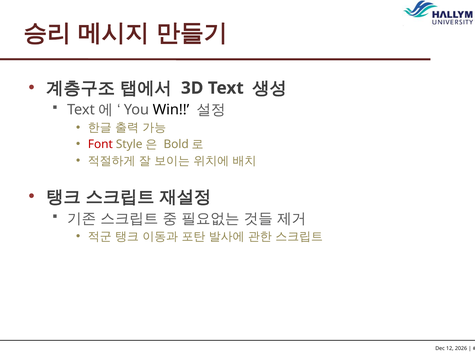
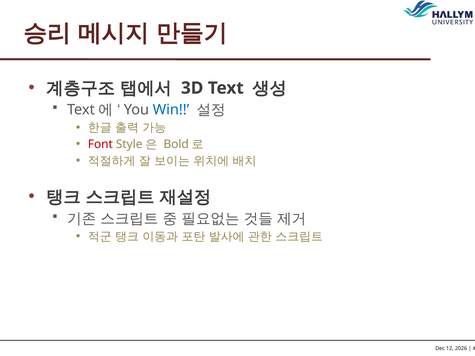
Win colour: black -> blue
